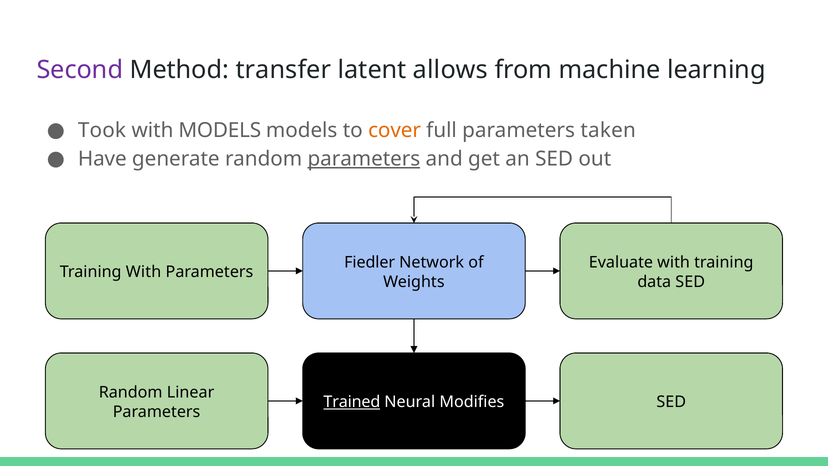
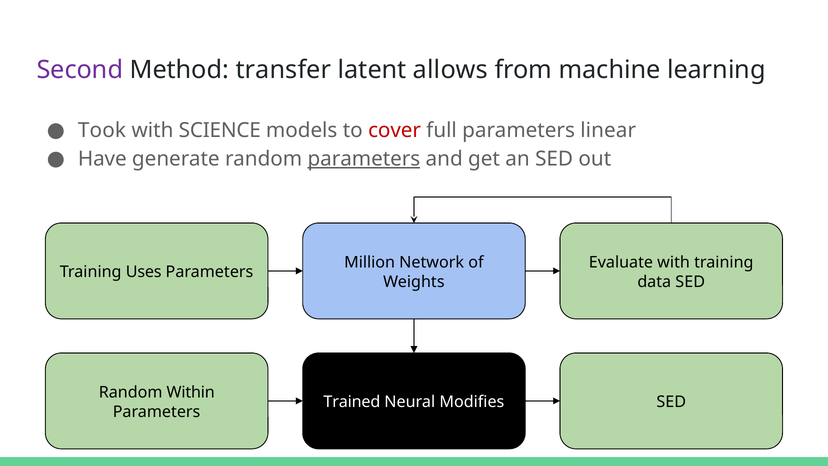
with MODELS: MODELS -> SCIENCE
cover colour: orange -> red
taken: taken -> linear
Fiedler: Fiedler -> Million
Training With: With -> Uses
Linear: Linear -> Within
Trained underline: present -> none
